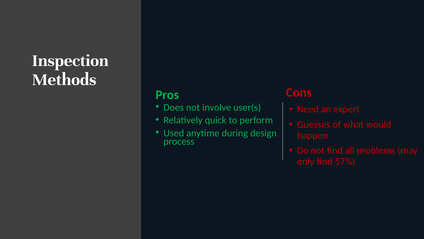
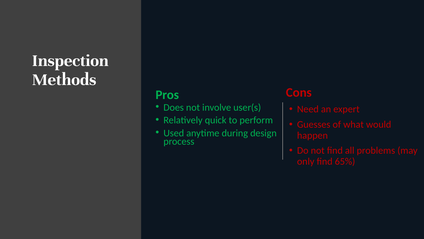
57%: 57% -> 65%
